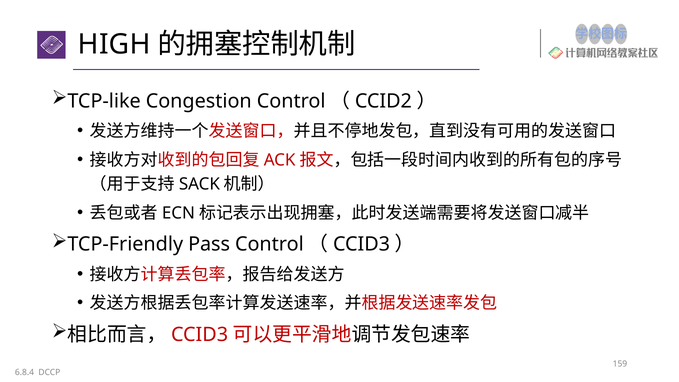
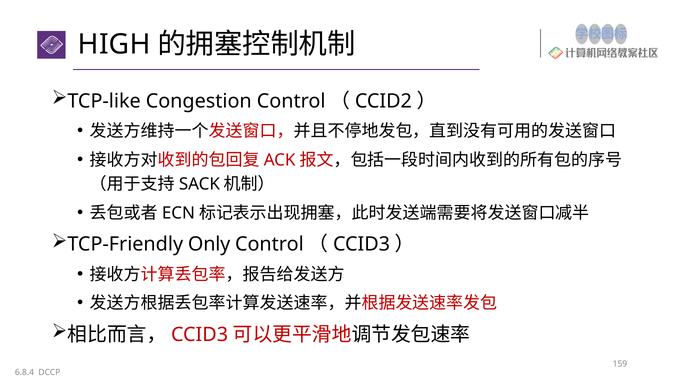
Pass: Pass -> Only
